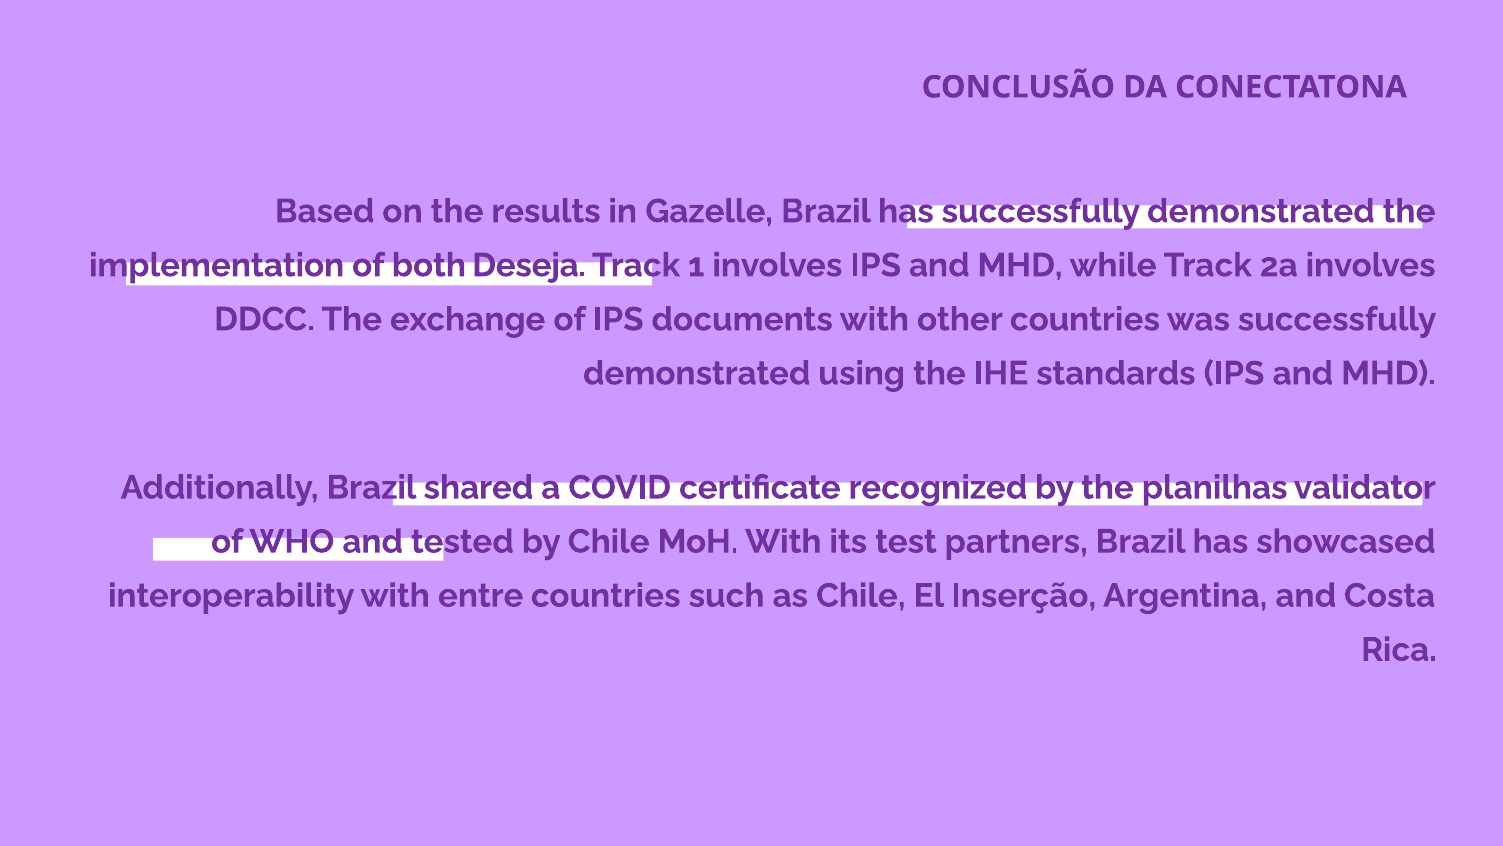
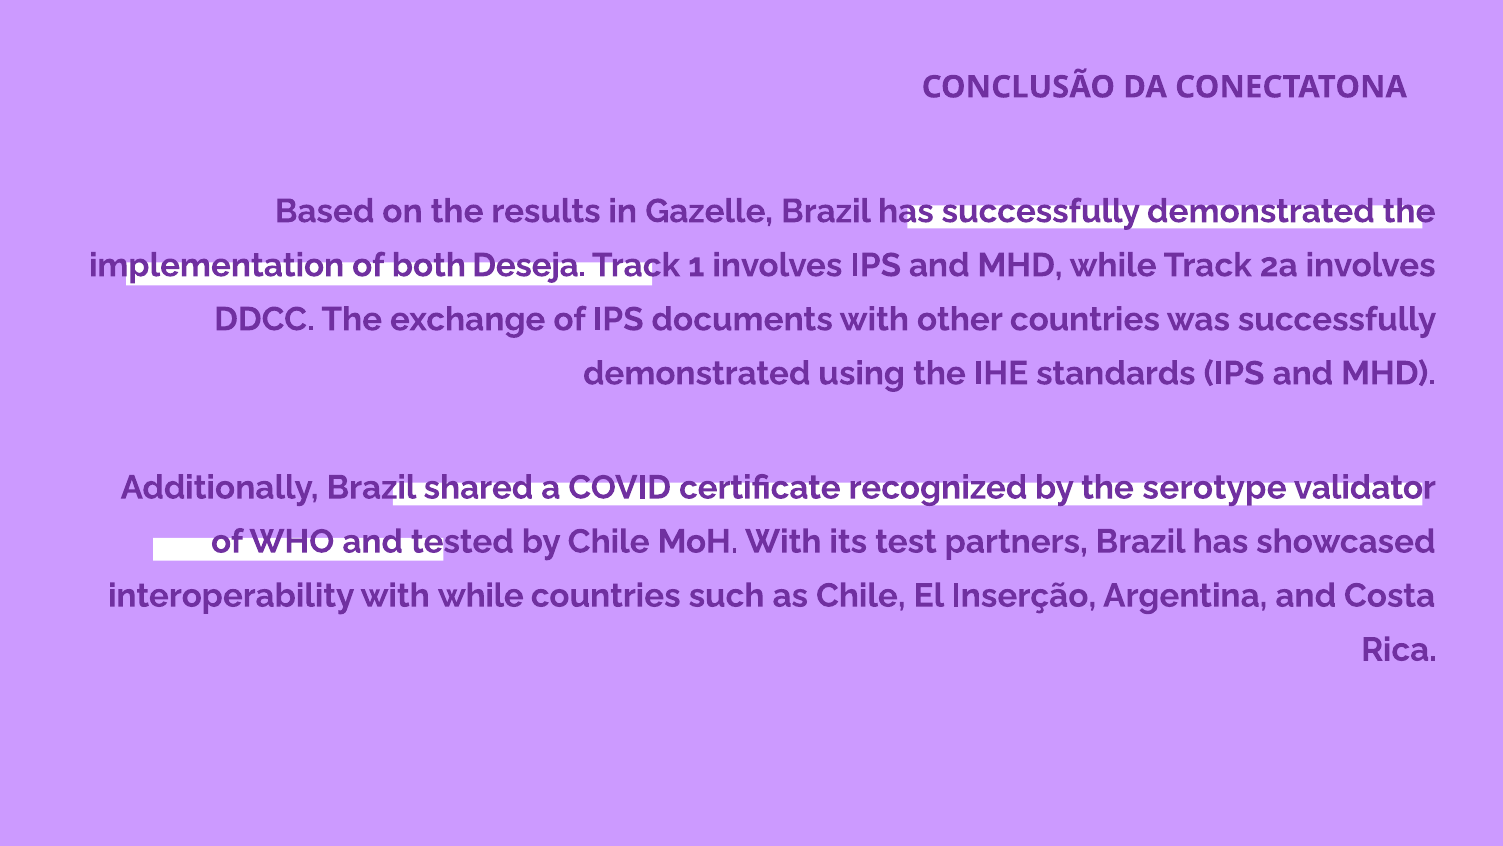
planilhas: planilhas -> serotype
with entre: entre -> while
